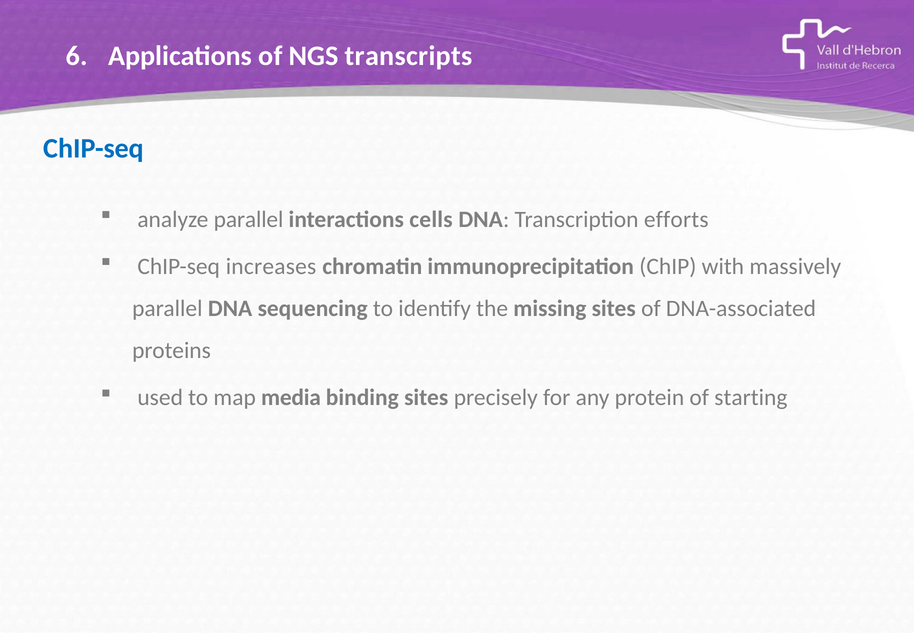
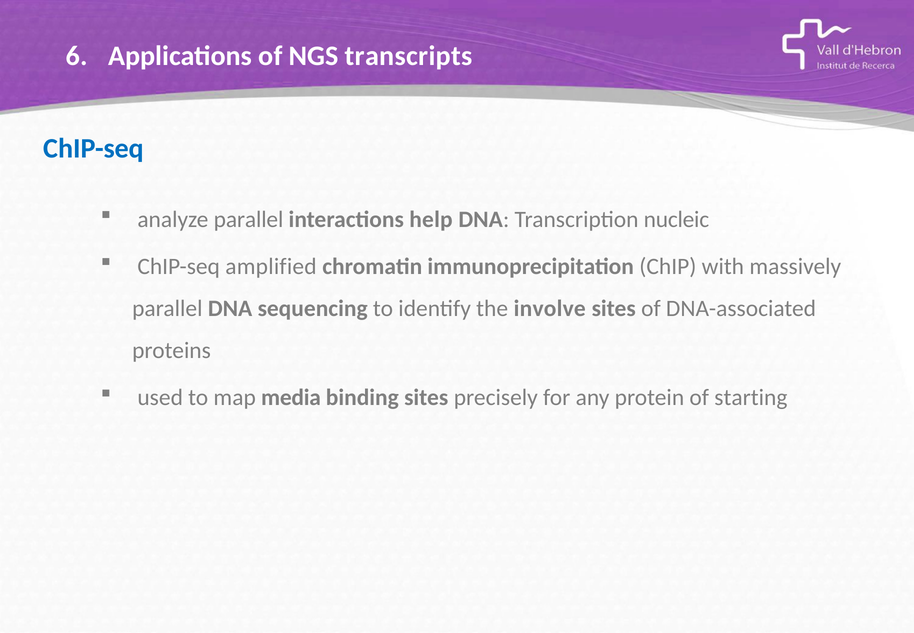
cells: cells -> help
efforts: efforts -> nucleic
increases: increases -> amplified
missing: missing -> involve
